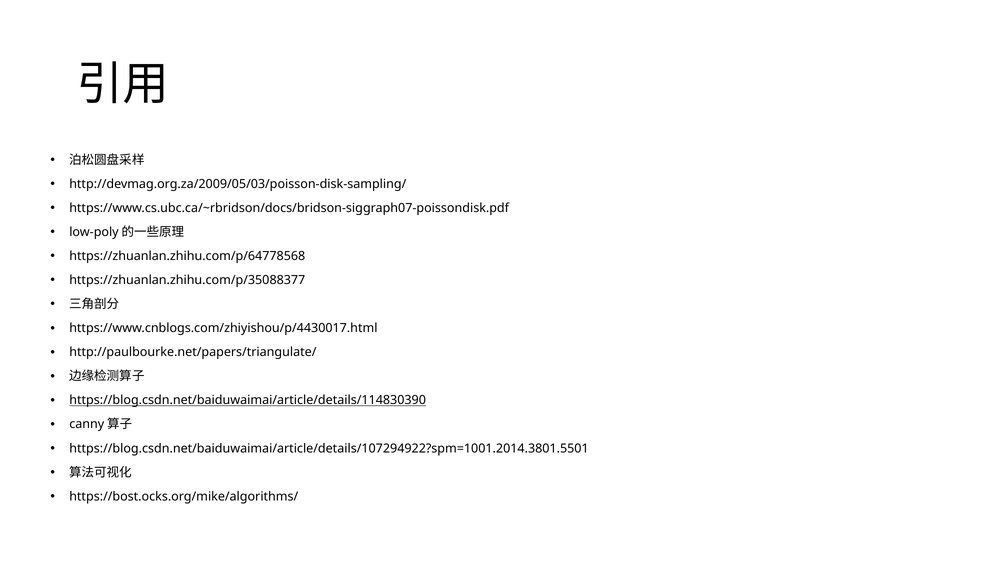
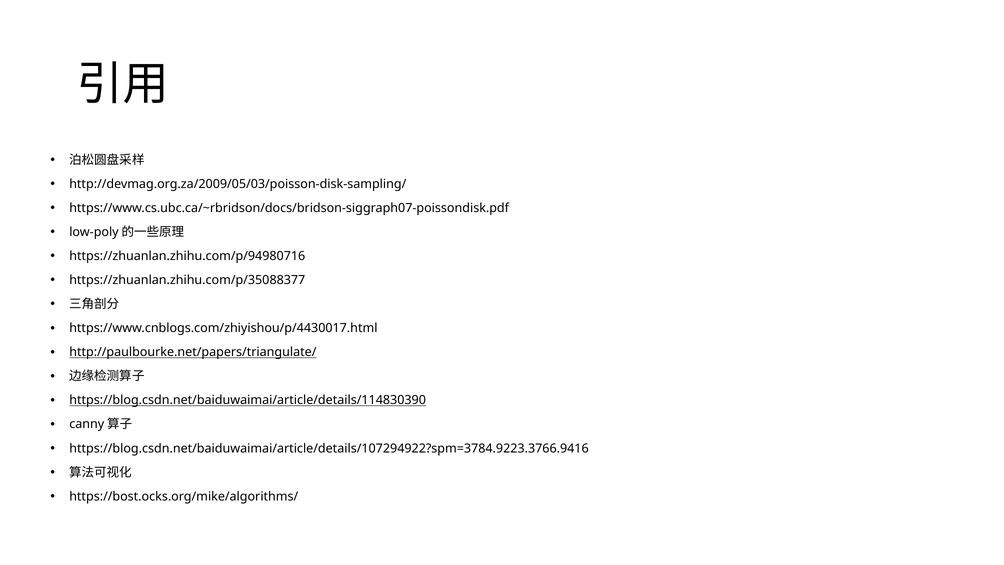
https://zhuanlan.zhihu.com/p/64778568: https://zhuanlan.zhihu.com/p/64778568 -> https://zhuanlan.zhihu.com/p/94980716
http://paulbourke.net/papers/triangulate/ underline: none -> present
https://blog.csdn.net/baiduwaimai/article/details/107294922?spm=1001.2014.3801.5501: https://blog.csdn.net/baiduwaimai/article/details/107294922?spm=1001.2014.3801.5501 -> https://blog.csdn.net/baiduwaimai/article/details/107294922?spm=3784.9223.3766.9416
